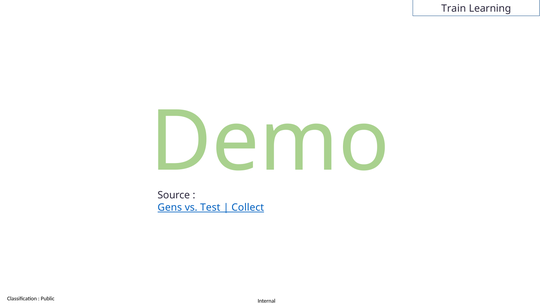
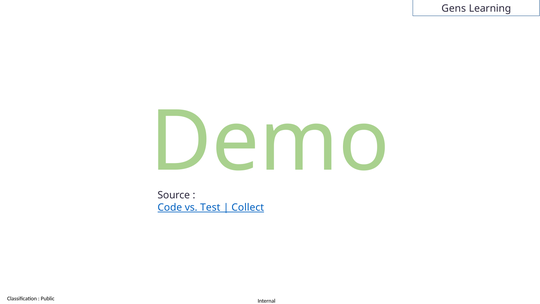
Train: Train -> Gens
Gens: Gens -> Code
